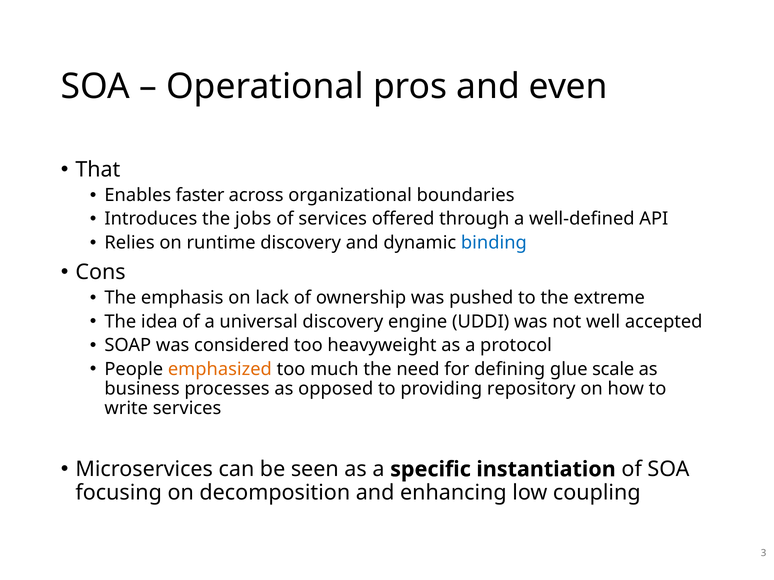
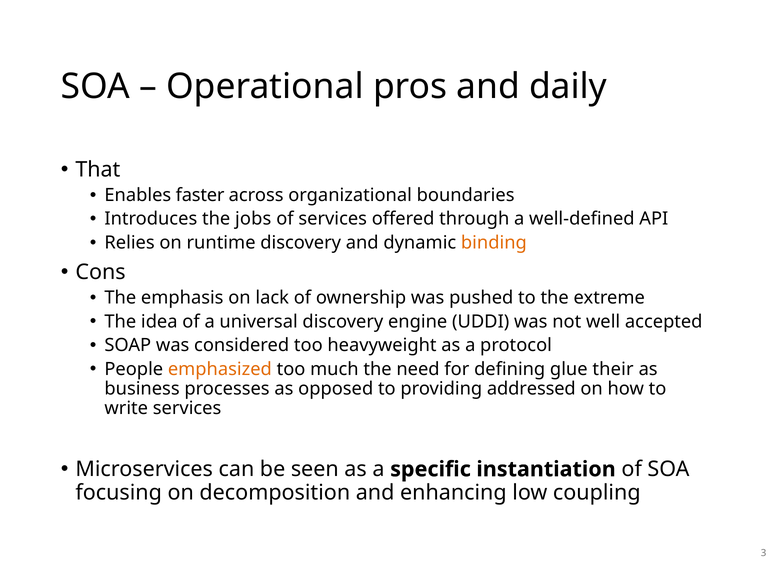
even: even -> daily
binding colour: blue -> orange
scale: scale -> their
repository: repository -> addressed
